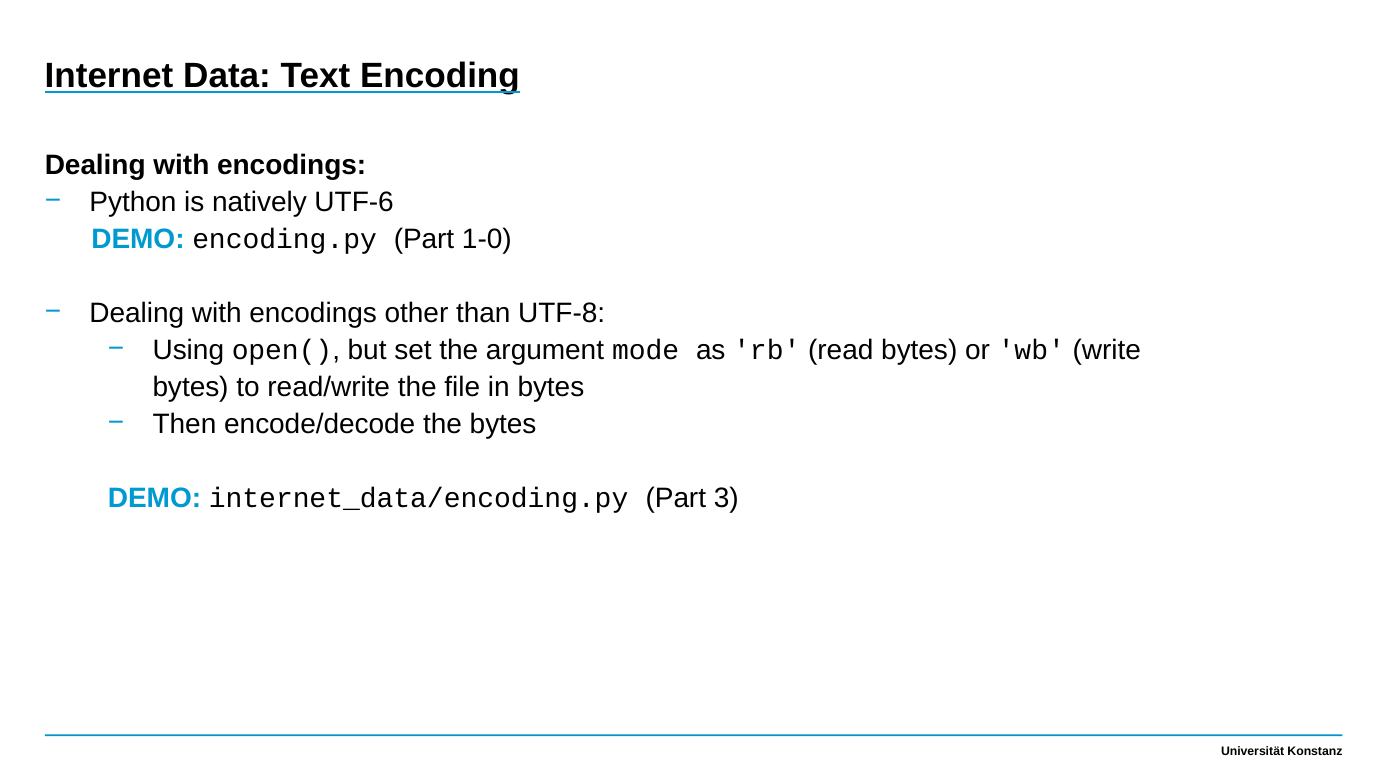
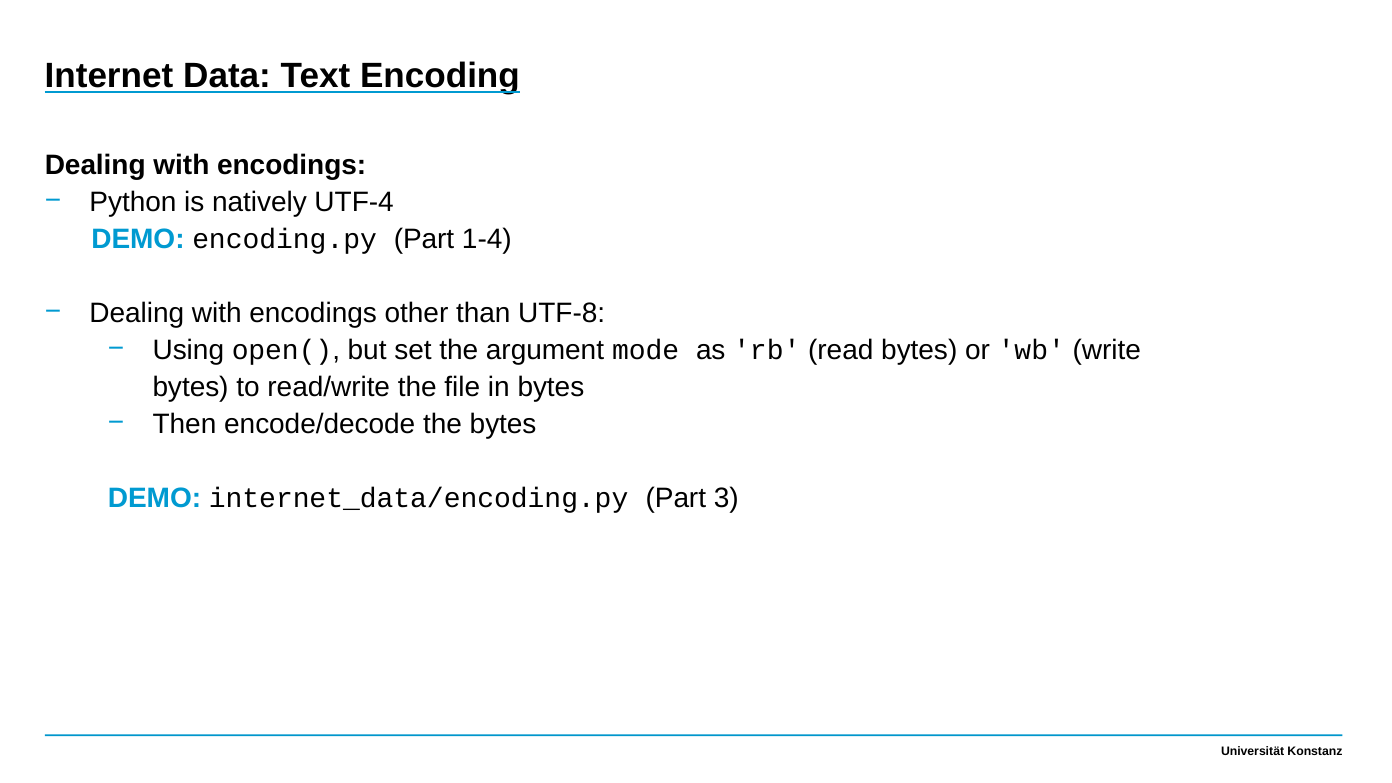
UTF-6: UTF-6 -> UTF-4
1-0: 1-0 -> 1-4
